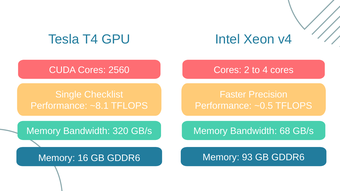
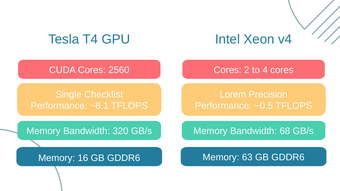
Faster: Faster -> Lorem
93: 93 -> 63
